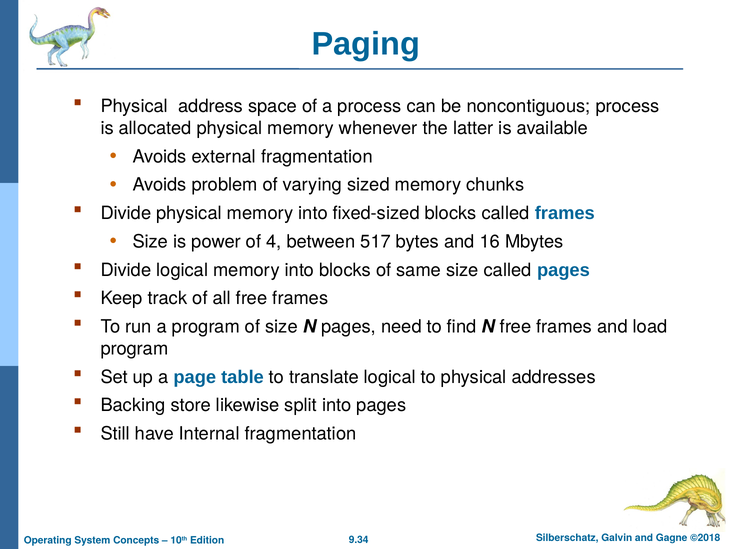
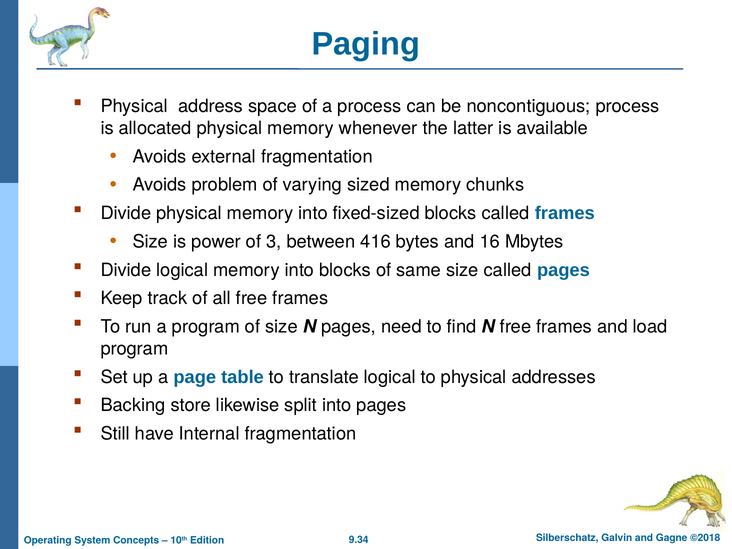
4: 4 -> 3
517: 517 -> 416
